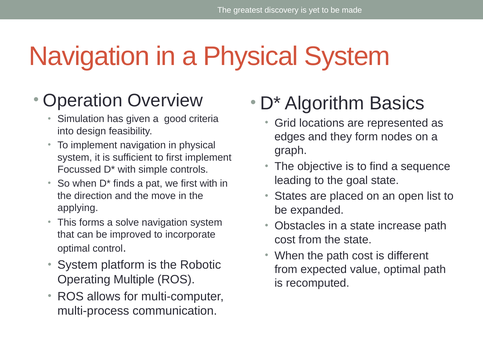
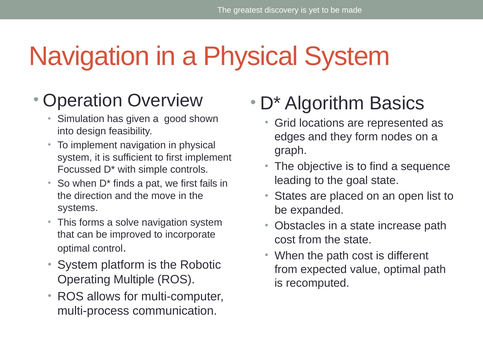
criteria: criteria -> shown
first with: with -> fails
applying: applying -> systems
